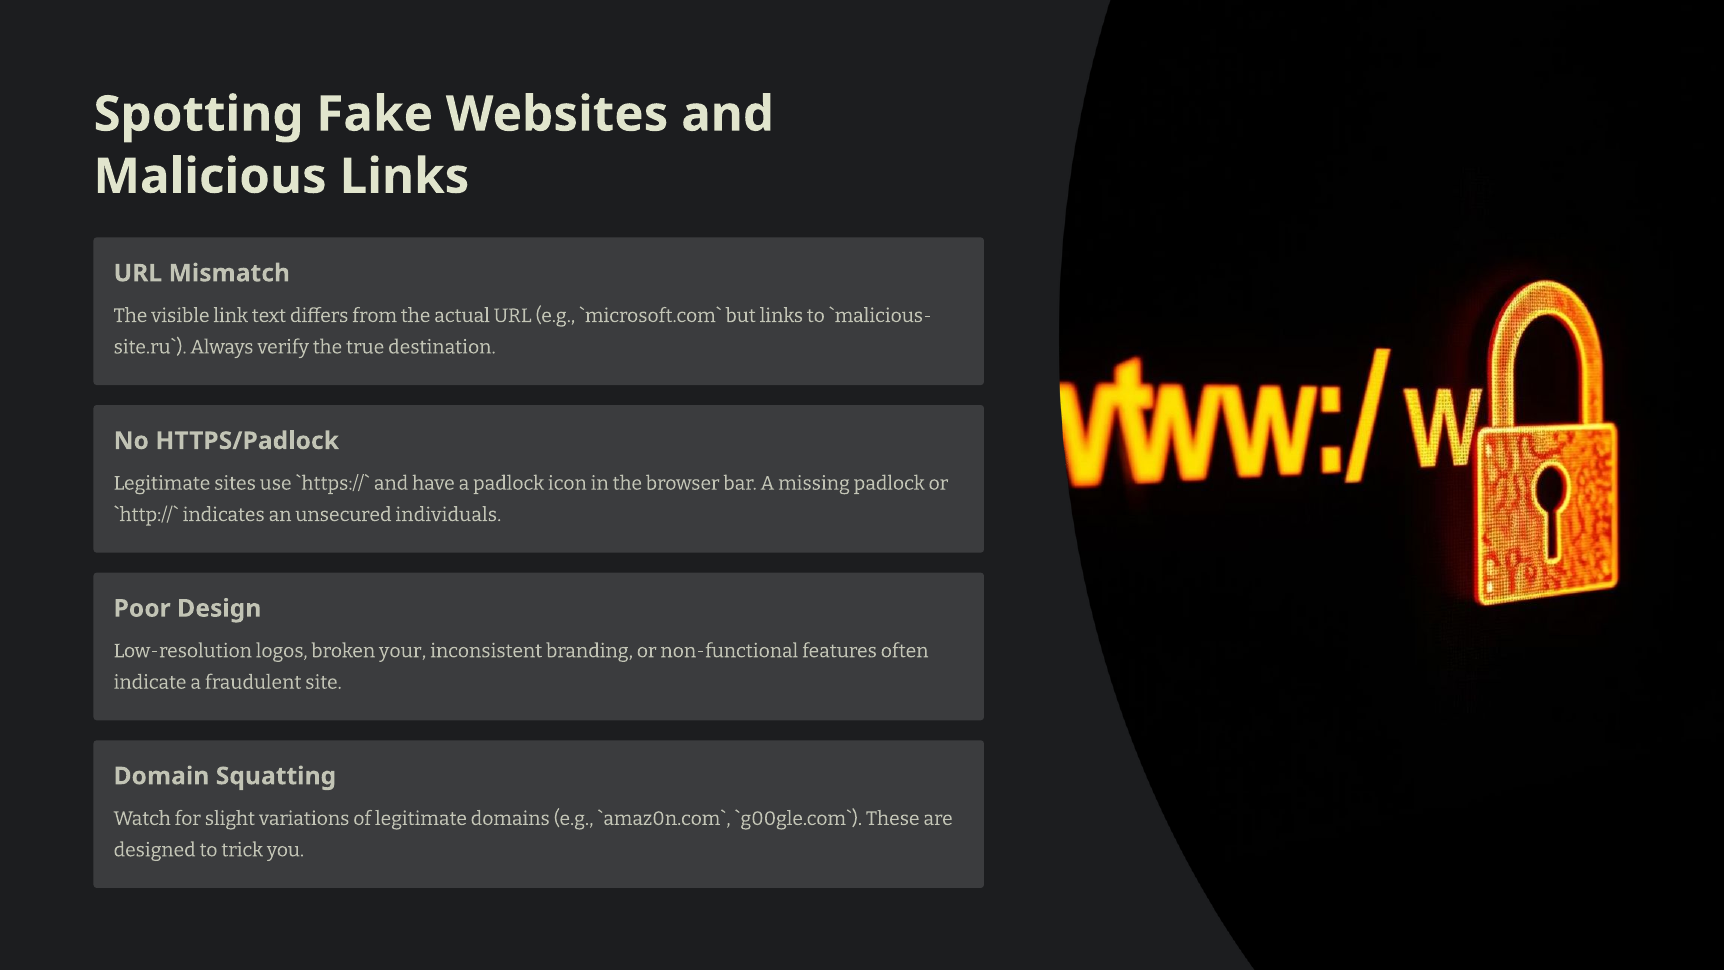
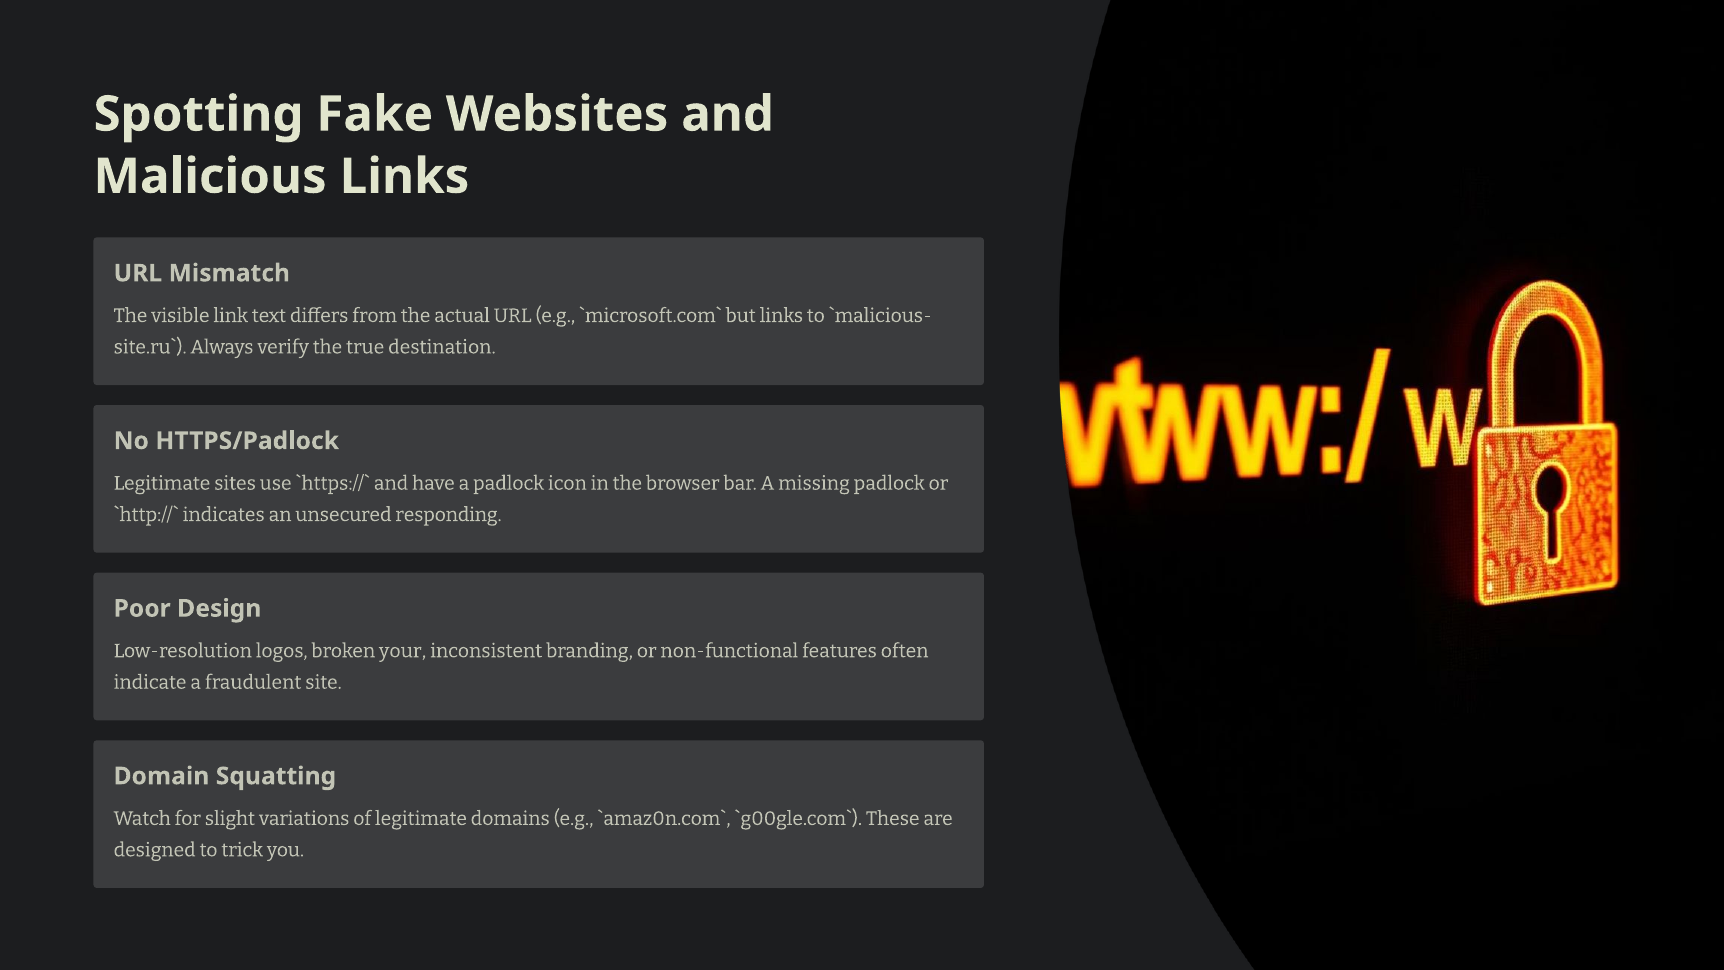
individuals: individuals -> responding
